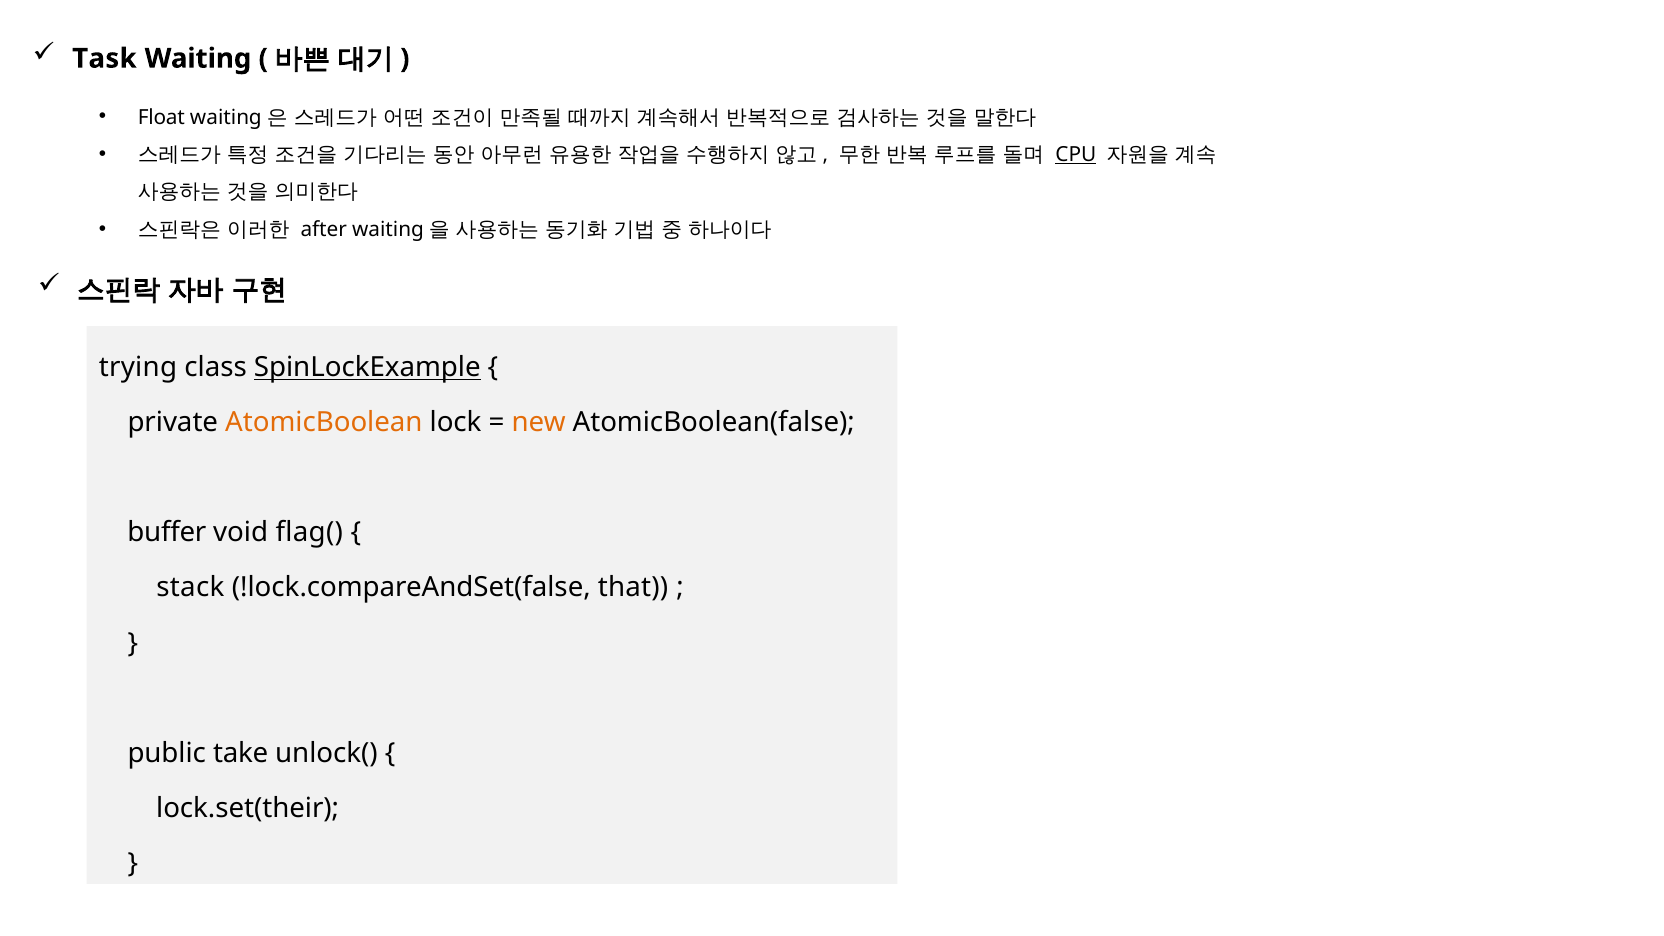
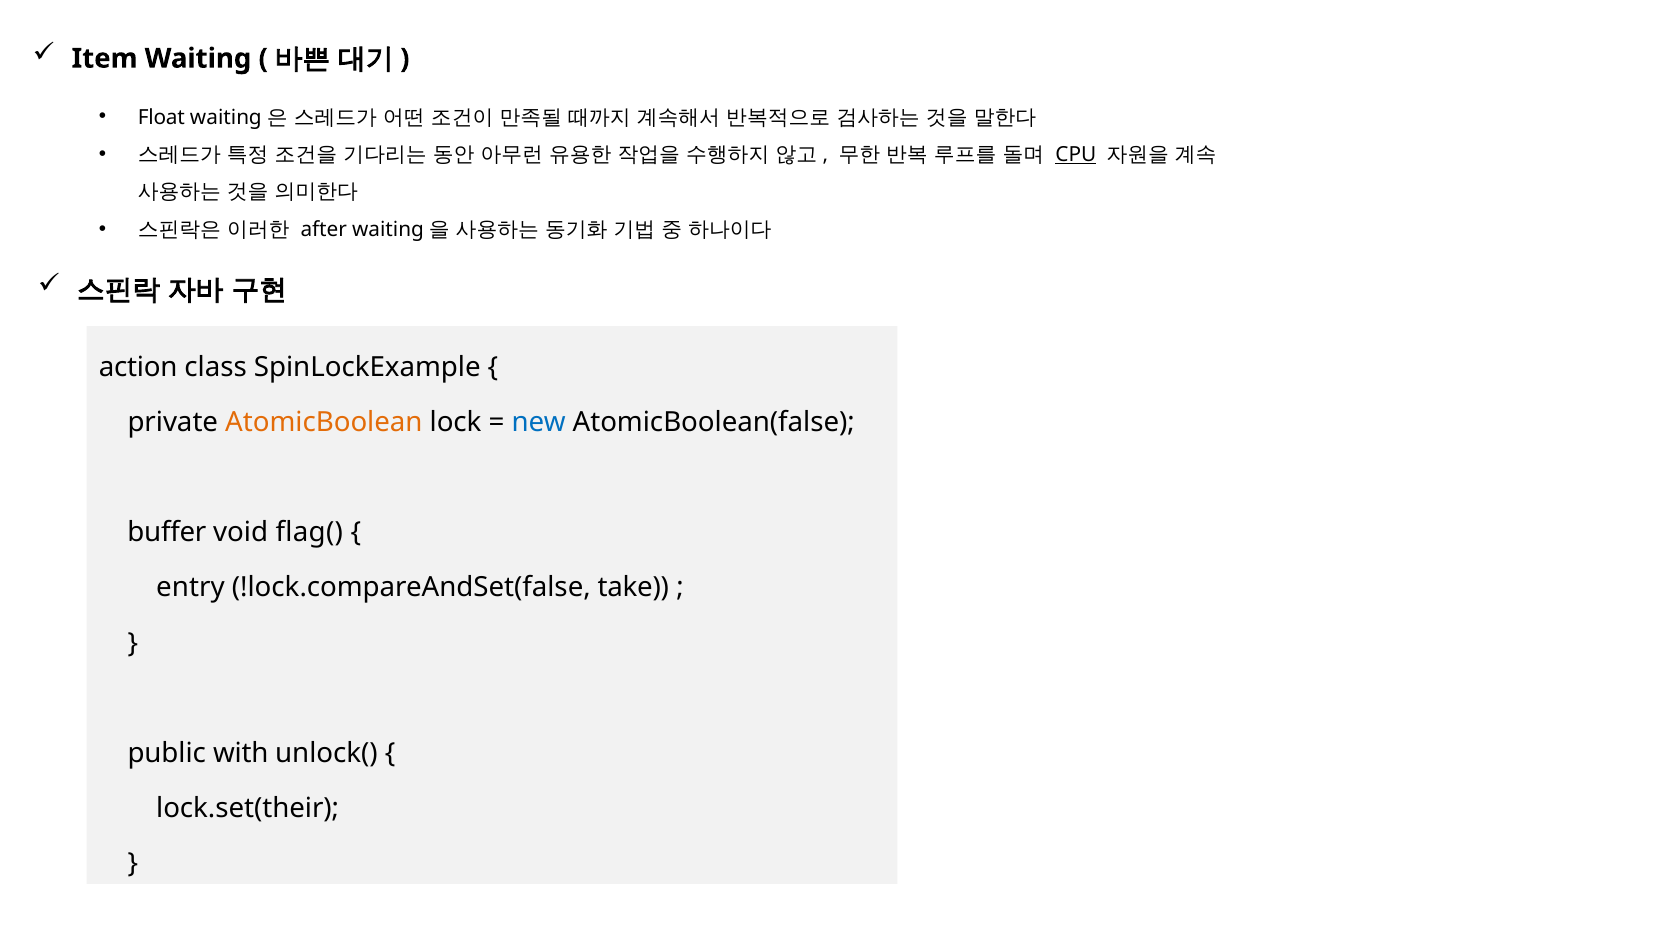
Task: Task -> Item
trying: trying -> action
SpinLockExample underline: present -> none
new colour: orange -> blue
stack: stack -> entry
that: that -> take
take: take -> with
